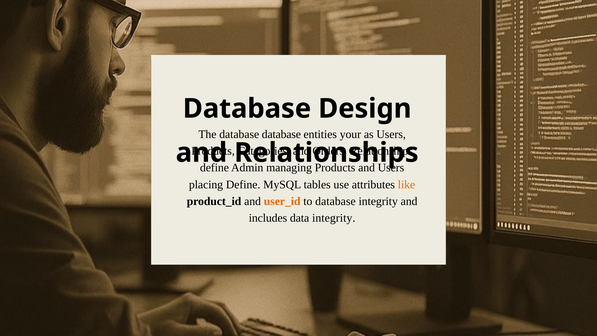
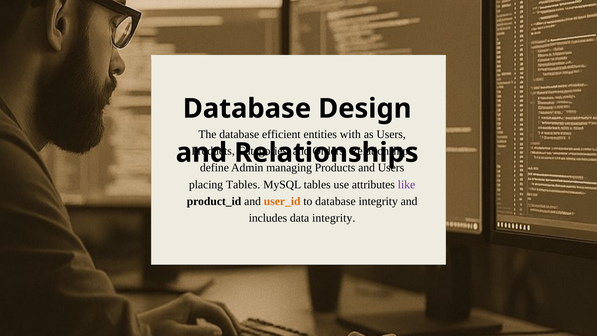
database database: database -> efficient
your: your -> with
placing Define: Define -> Tables
like colour: orange -> purple
